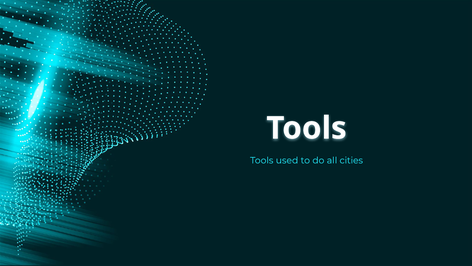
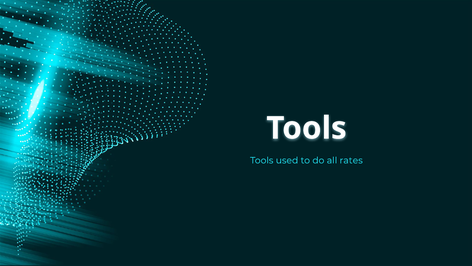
cities: cities -> rates
